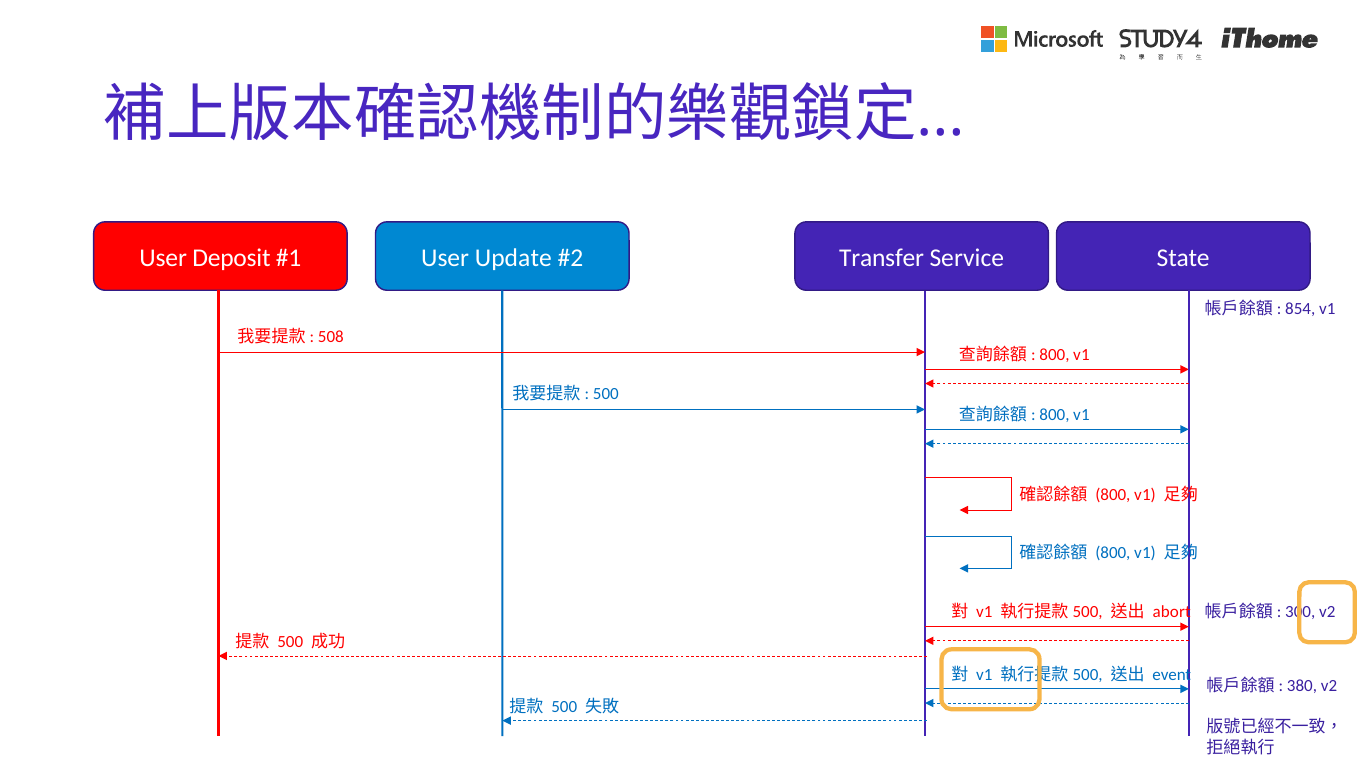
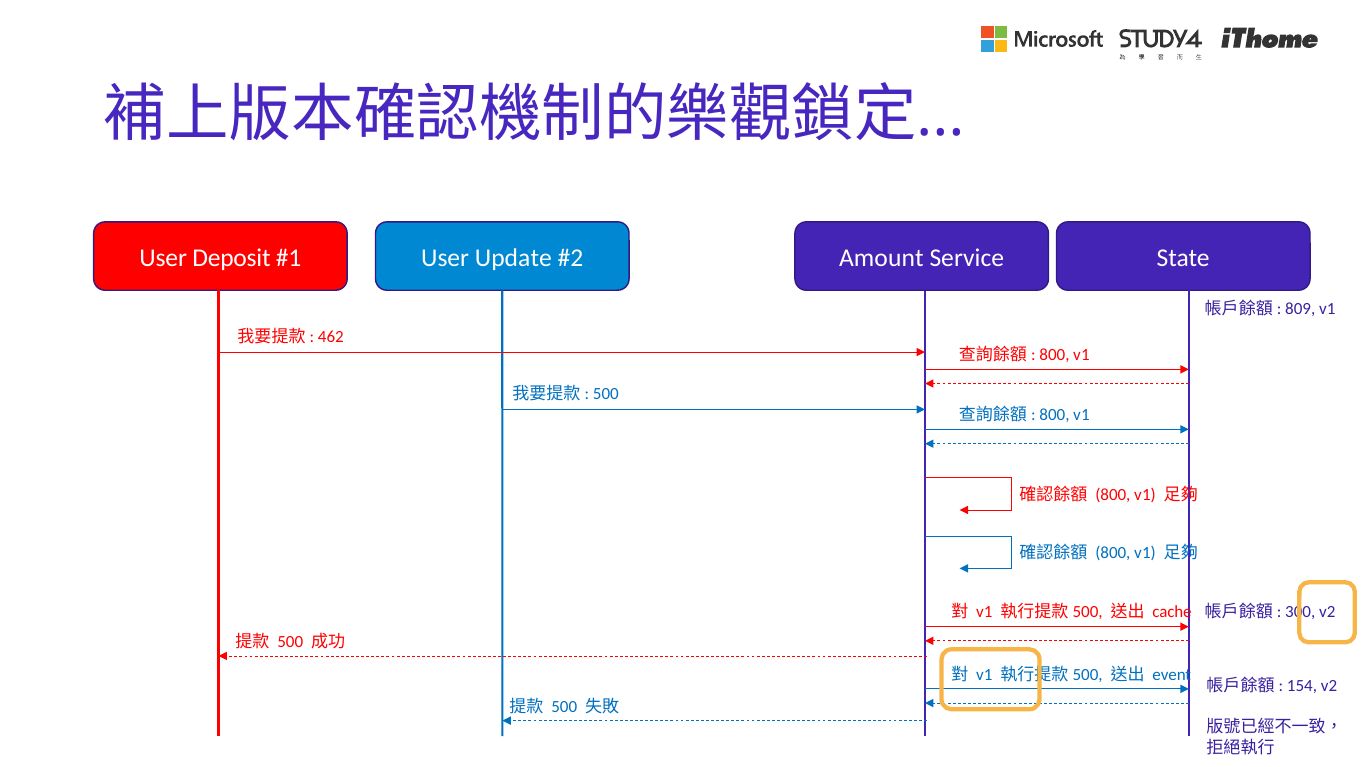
Transfer: Transfer -> Amount
854: 854 -> 809
508: 508 -> 462
abort: abort -> cache
380: 380 -> 154
